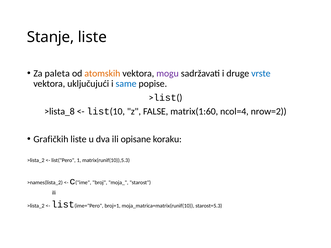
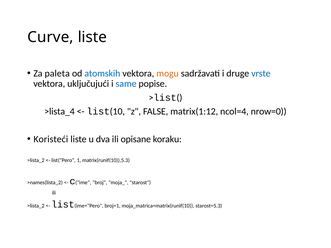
Stanje: Stanje -> Curve
atomskih colour: orange -> blue
mogu colour: purple -> orange
>lista_8: >lista_8 -> >lista_4
matrix(1:60: matrix(1:60 -> matrix(1:12
nrow=2: nrow=2 -> nrow=0
Grafičkih: Grafičkih -> Koristeći
